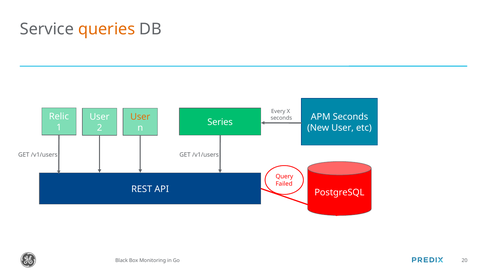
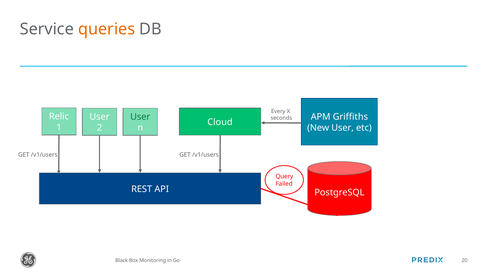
User at (140, 117) colour: orange -> green
APM Seconds: Seconds -> Griffiths
Series: Series -> Cloud
